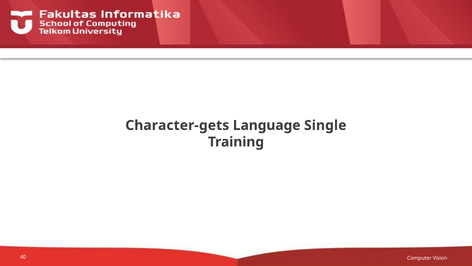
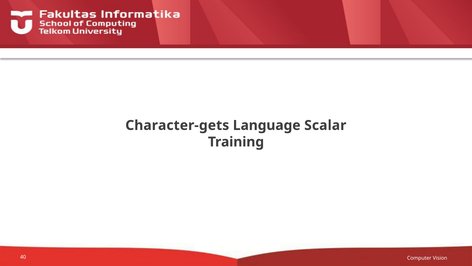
Single: Single -> Scalar
